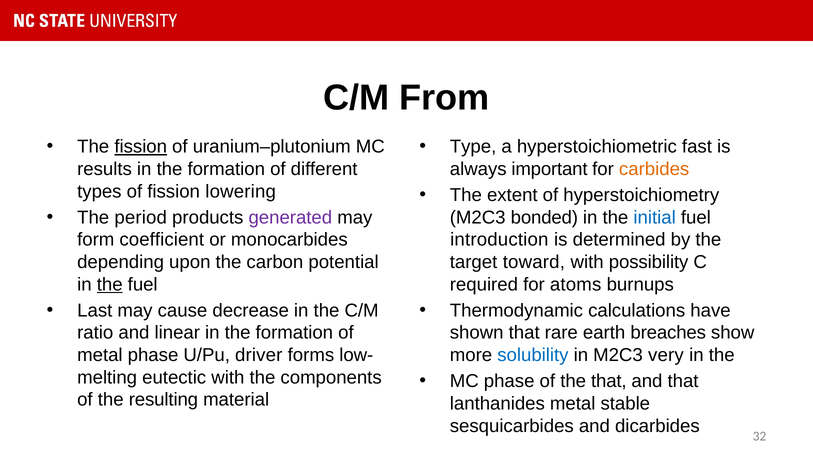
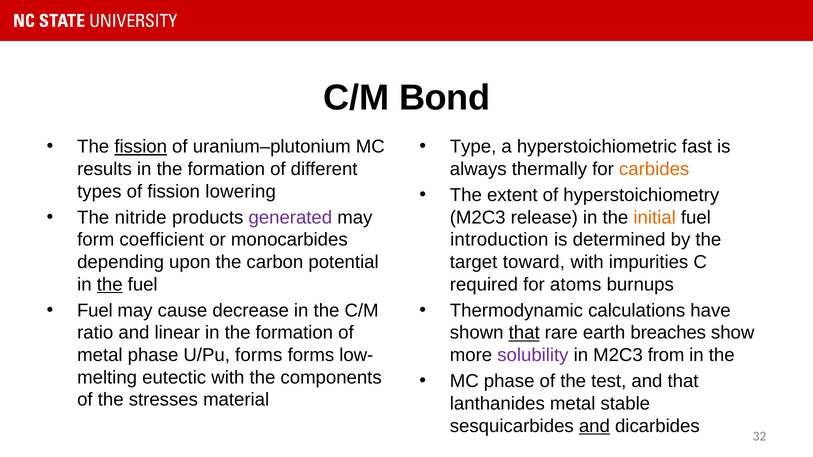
From: From -> Bond
important: important -> thermally
period: period -> nitride
bonded: bonded -> release
initial colour: blue -> orange
possibility: possibility -> impurities
Last at (95, 311): Last -> Fuel
that at (524, 333) underline: none -> present
U/Pu driver: driver -> forms
solubility colour: blue -> purple
very: very -> from
the that: that -> test
resulting: resulting -> stresses
and at (594, 426) underline: none -> present
